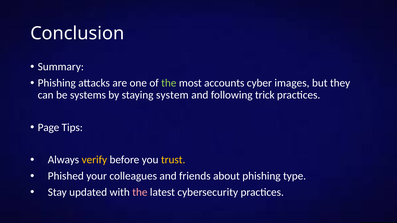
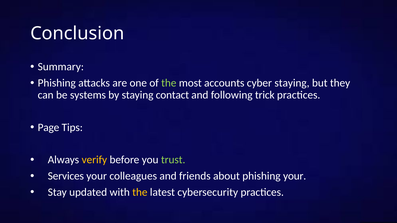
cyber images: images -> staying
system: system -> contact
trust colour: yellow -> light green
Phished: Phished -> Services
phishing type: type -> your
the at (140, 192) colour: pink -> yellow
